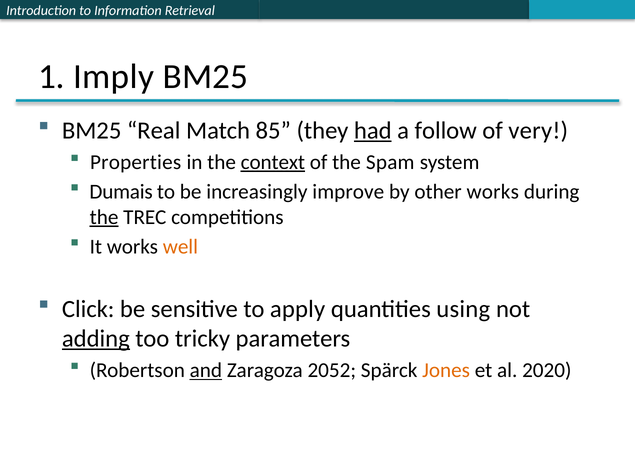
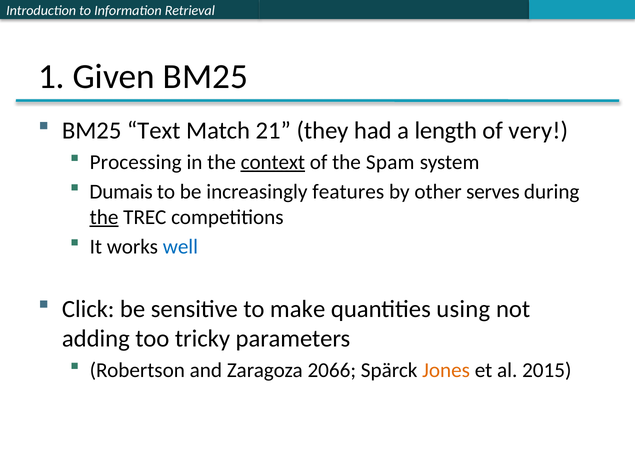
Imply: Imply -> Given
Real: Real -> Text
85: 85 -> 21
had underline: present -> none
follow: follow -> length
Properties: Properties -> Processing
improve: improve -> features
other works: works -> serves
well colour: orange -> blue
apply: apply -> make
adding underline: present -> none
and underline: present -> none
2052: 2052 -> 2066
2020: 2020 -> 2015
